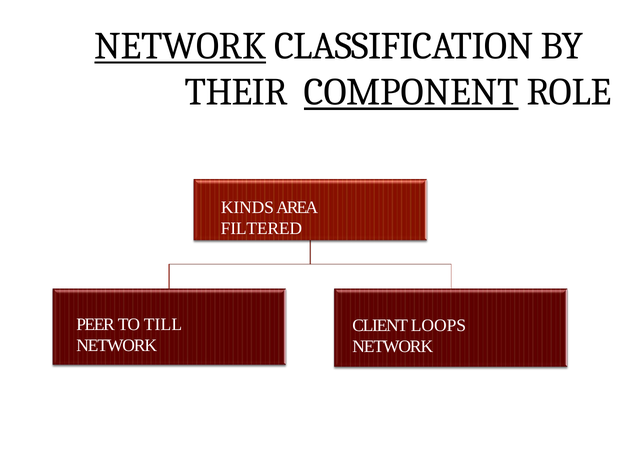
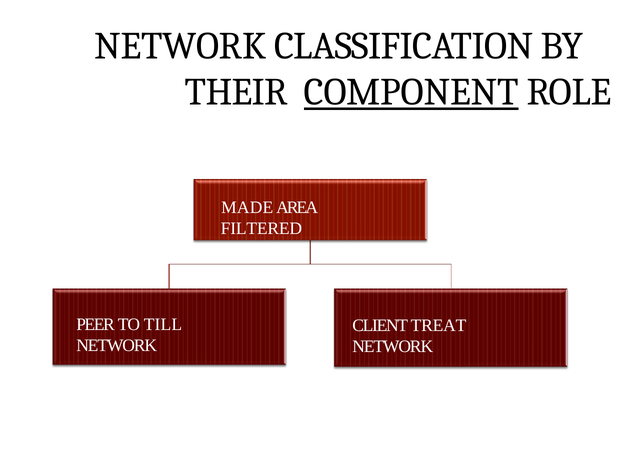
NETWORK at (180, 46) underline: present -> none
KINDS: KINDS -> MADE
LOOPS: LOOPS -> TREAT
